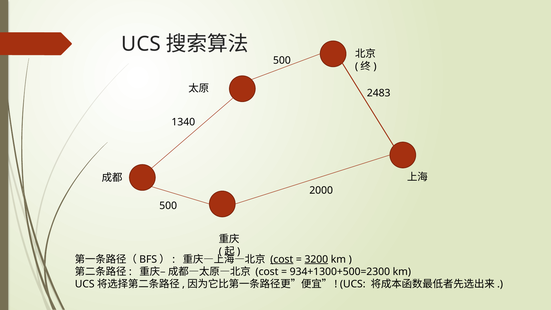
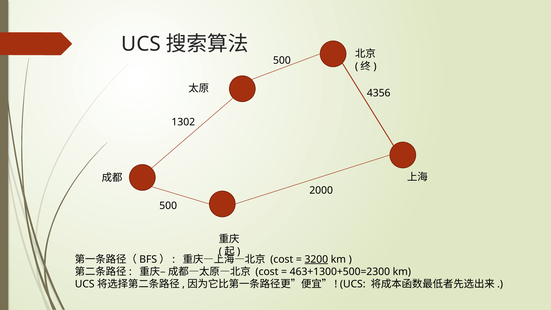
2483: 2483 -> 4356
1340: 1340 -> 1302
cost at (282, 259) underline: present -> none
934+1300+500=2300: 934+1300+500=2300 -> 463+1300+500=2300
